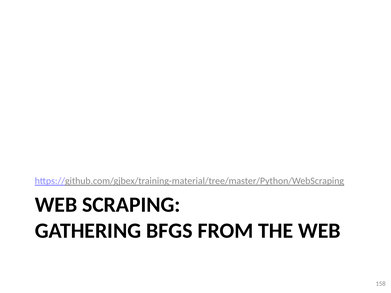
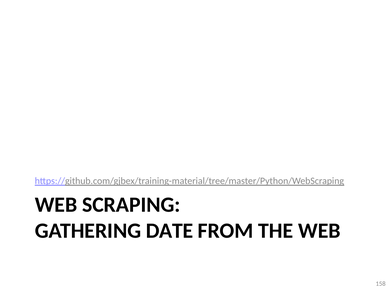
BFGS: BFGS -> DATE
